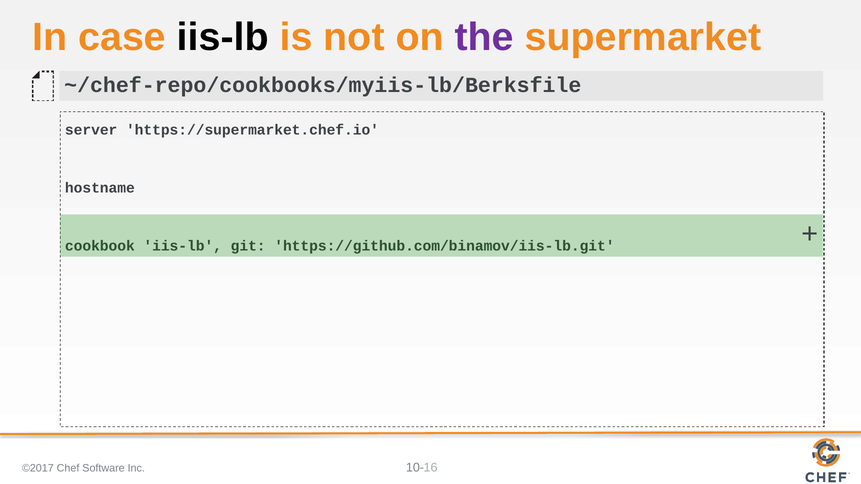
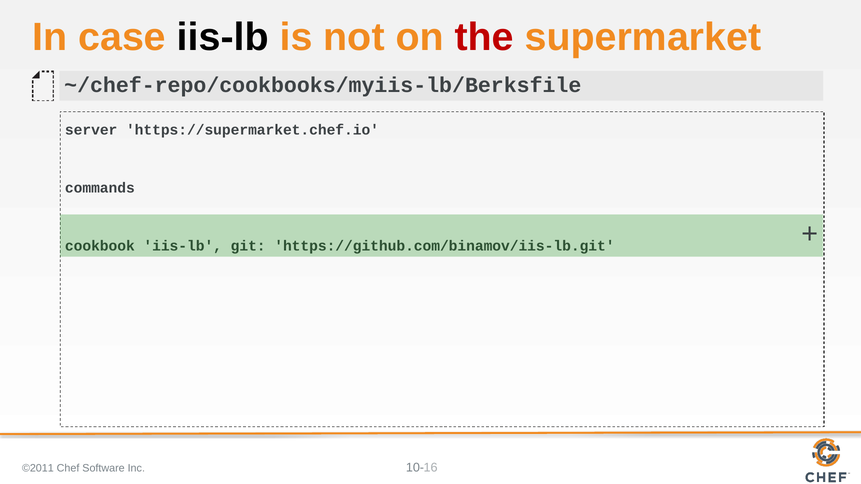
the colour: purple -> red
hostname: hostname -> commands
©2017: ©2017 -> ©2011
